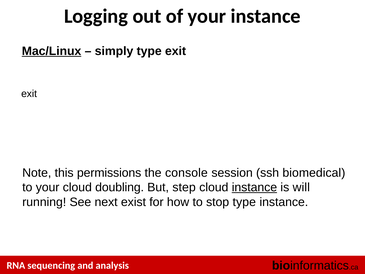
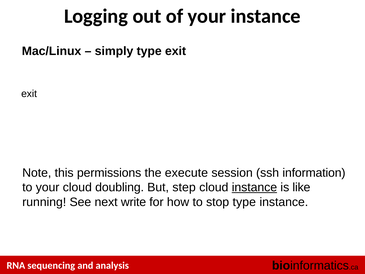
Mac/Linux underline: present -> none
console: console -> execute
biomedical: biomedical -> information
will: will -> like
exist: exist -> write
